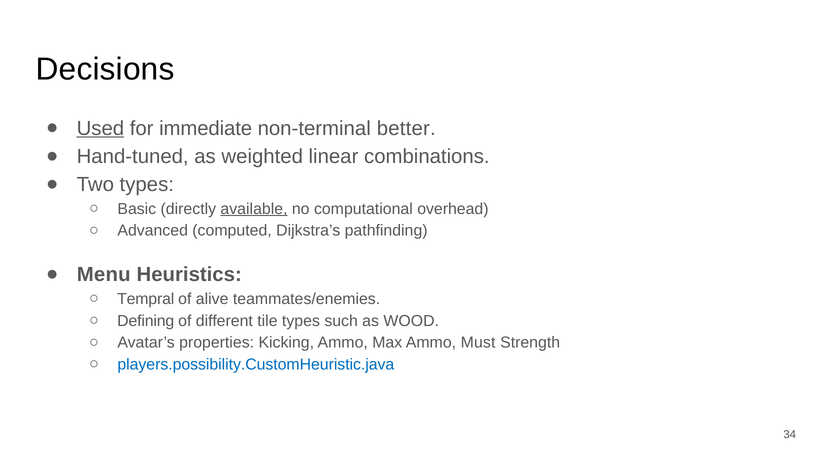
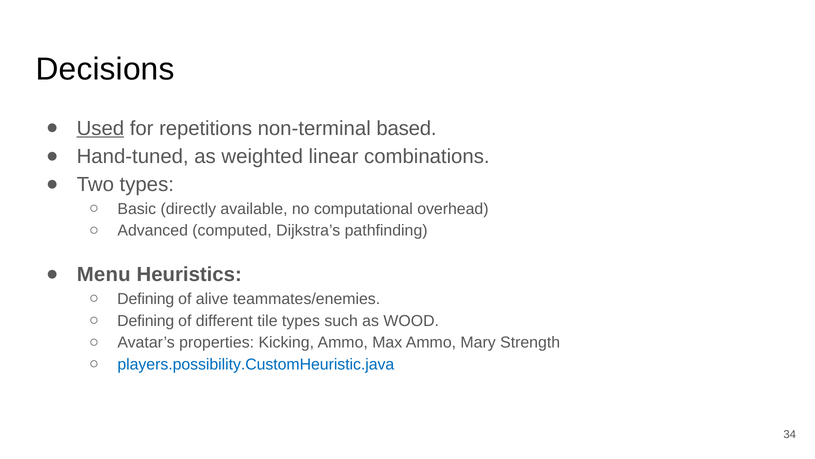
immediate: immediate -> repetitions
better: better -> based
available underline: present -> none
Tempral at (146, 299): Tempral -> Defining
Must: Must -> Mary
